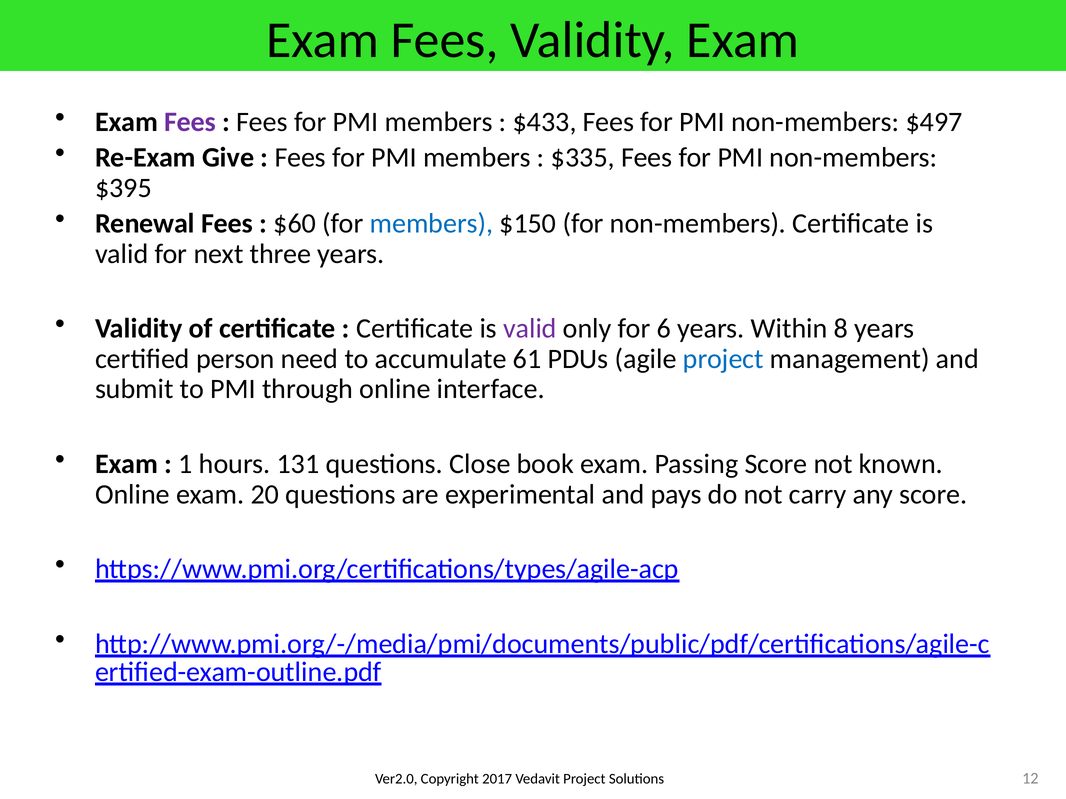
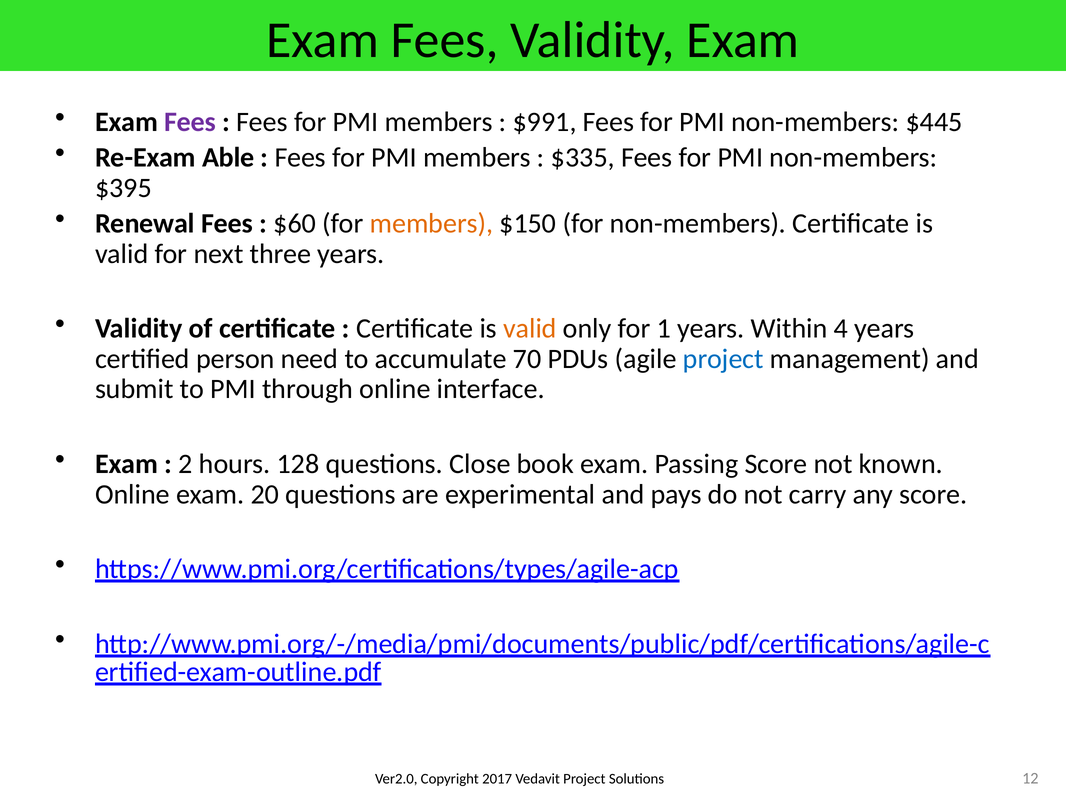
$433: $433 -> $991
$497: $497 -> $445
Give: Give -> Able
members at (431, 224) colour: blue -> orange
valid at (530, 329) colour: purple -> orange
6: 6 -> 1
8: 8 -> 4
61: 61 -> 70
1: 1 -> 2
131: 131 -> 128
